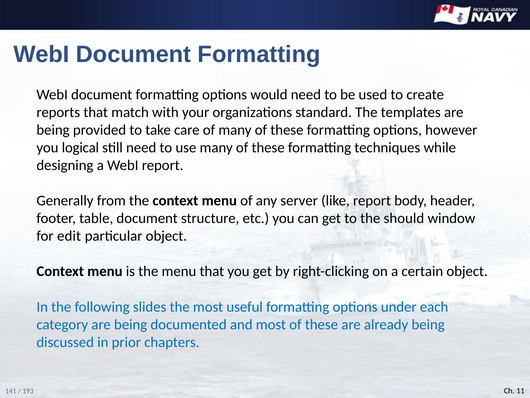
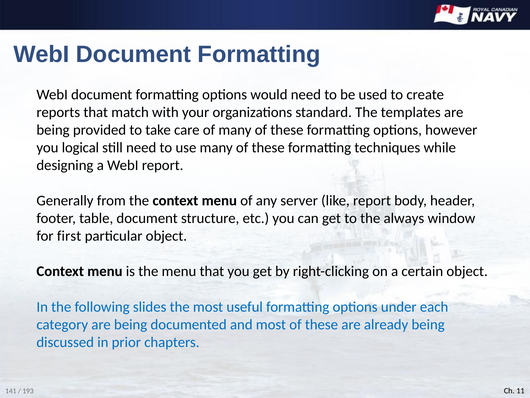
should: should -> always
edit: edit -> first
